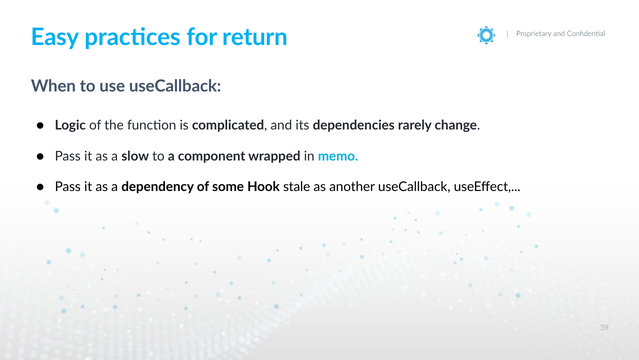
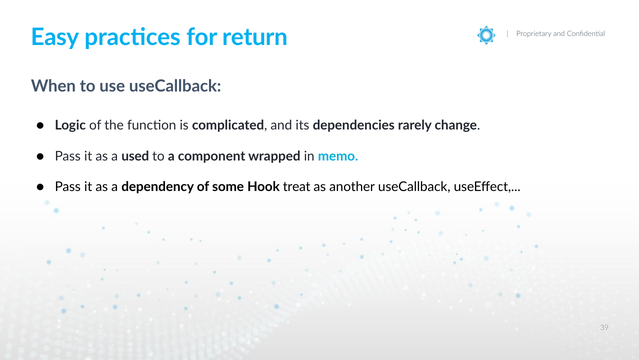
slow: slow -> used
stale: stale -> treat
